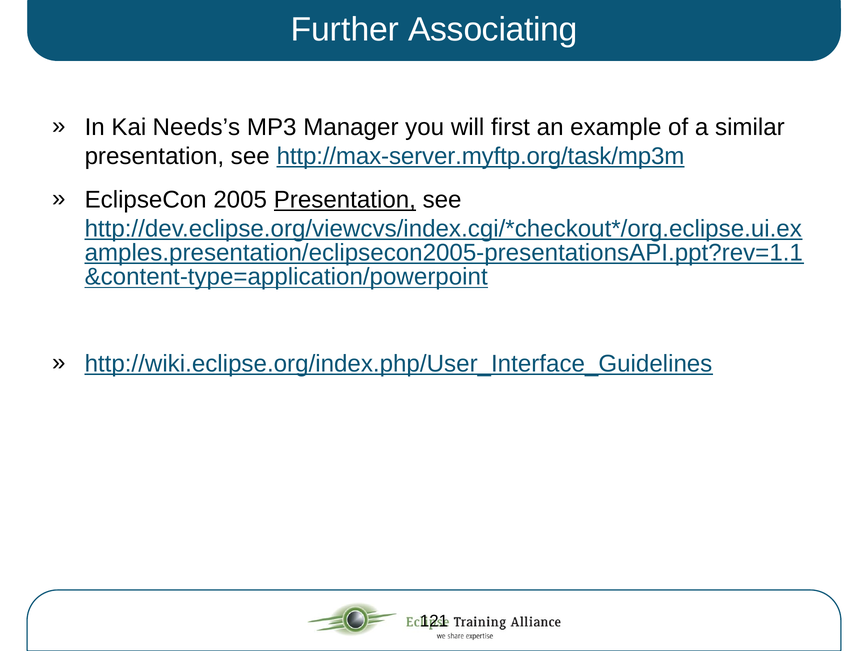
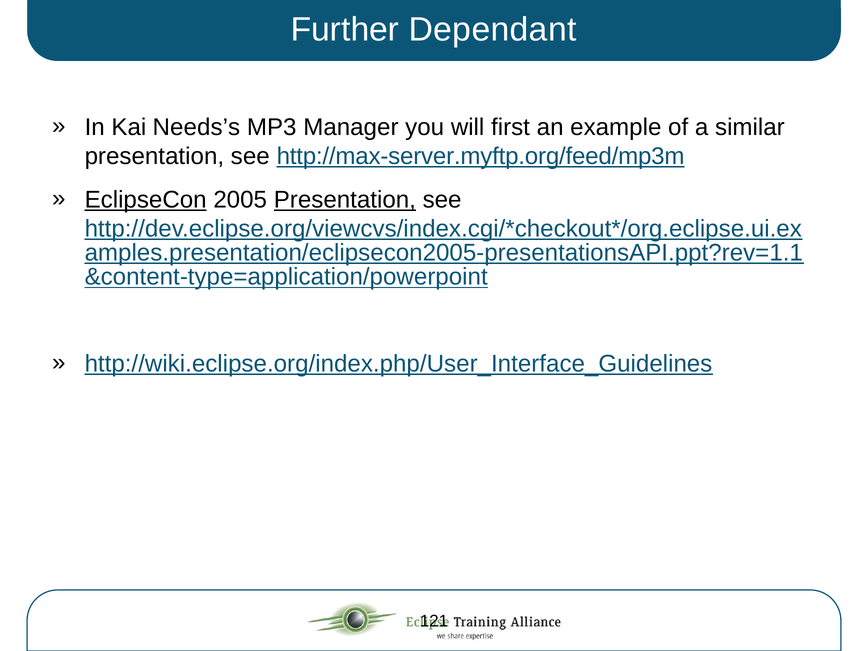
Associating: Associating -> Dependant
http://max-server.myftp.org/task/mp3m: http://max-server.myftp.org/task/mp3m -> http://max-server.myftp.org/feed/mp3m
EclipseCon underline: none -> present
